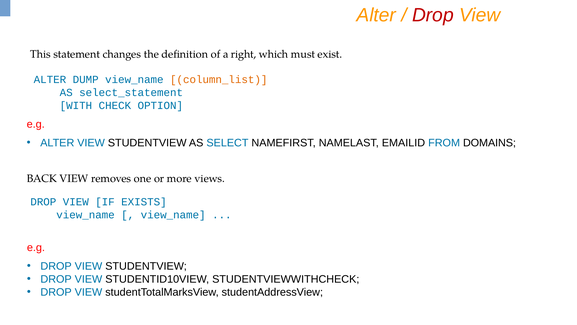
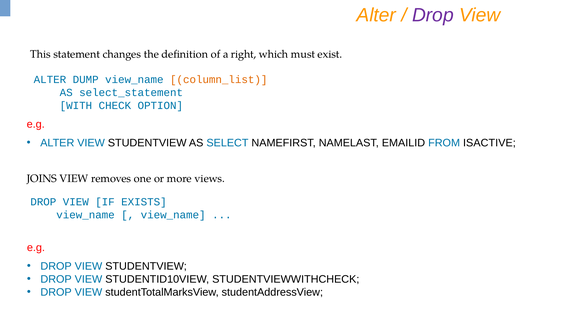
Drop at (433, 15) colour: red -> purple
DOMAINS: DOMAINS -> ISACTIVE
BACK: BACK -> JOINS
